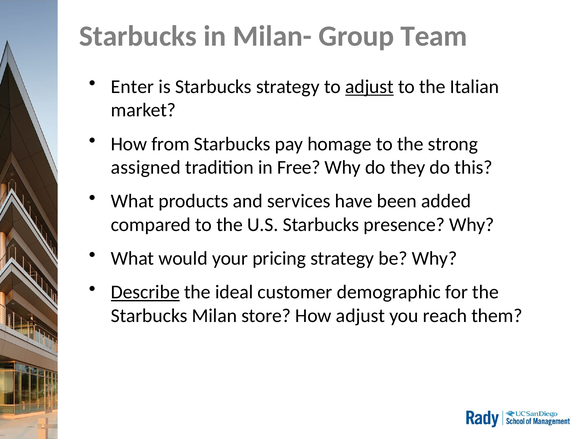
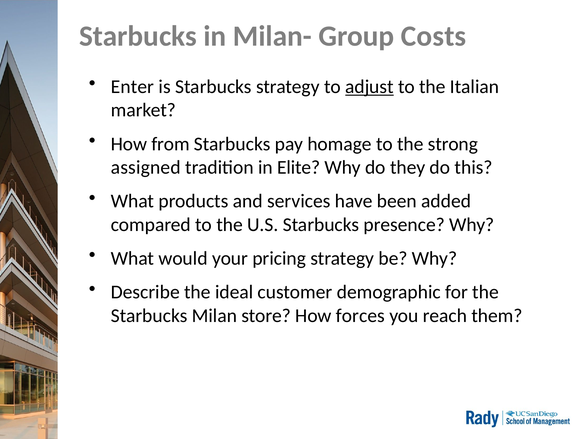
Team: Team -> Costs
Free: Free -> Elite
Describe underline: present -> none
How adjust: adjust -> forces
